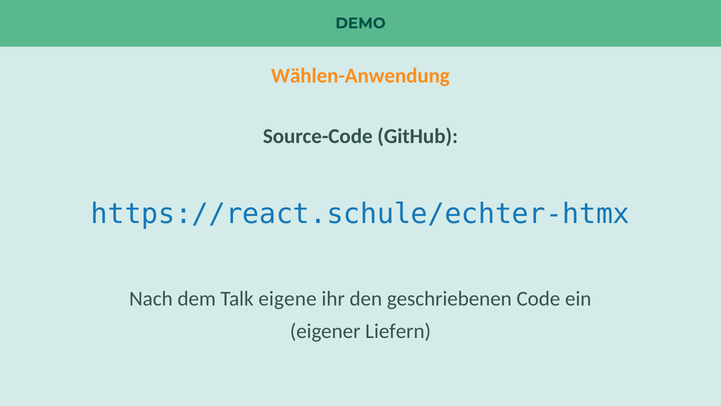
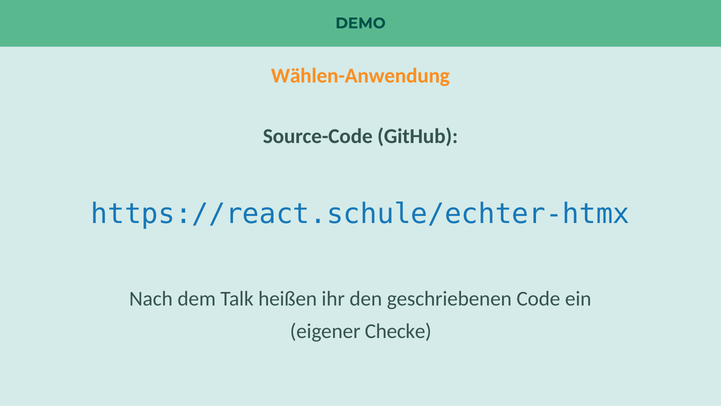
eigene: eigene -> heißen
Liefern: Liefern -> Checke
